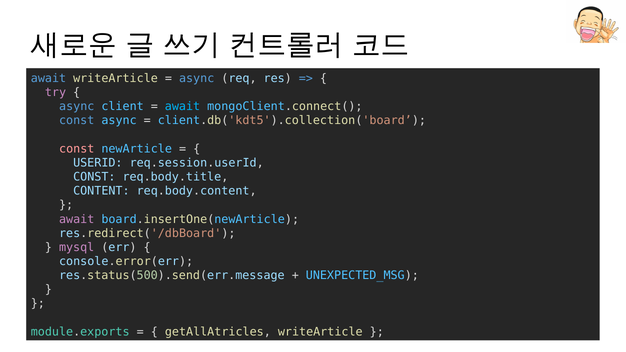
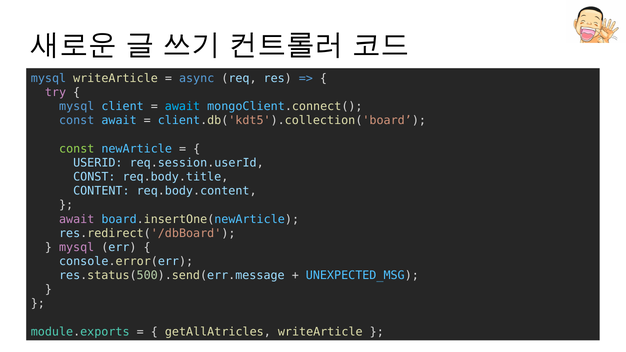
await at (48, 78): await -> mysql
async at (77, 107): async -> mysql
const async: async -> await
const at (77, 149) colour: pink -> light green
